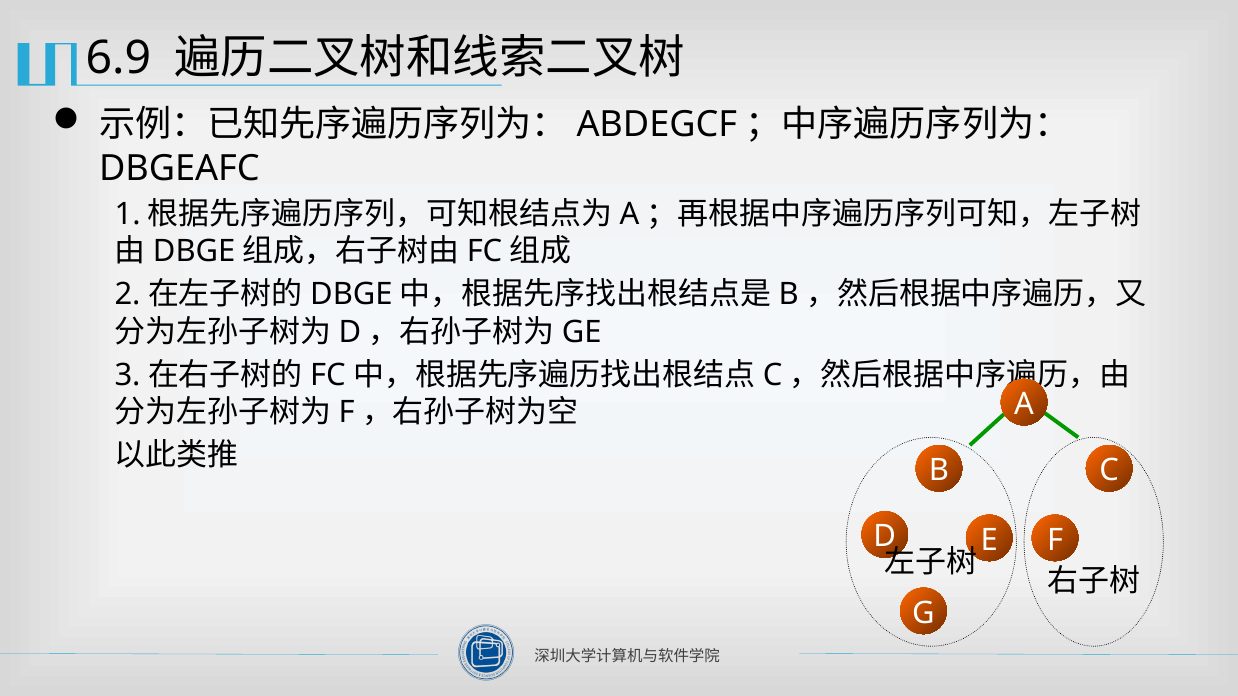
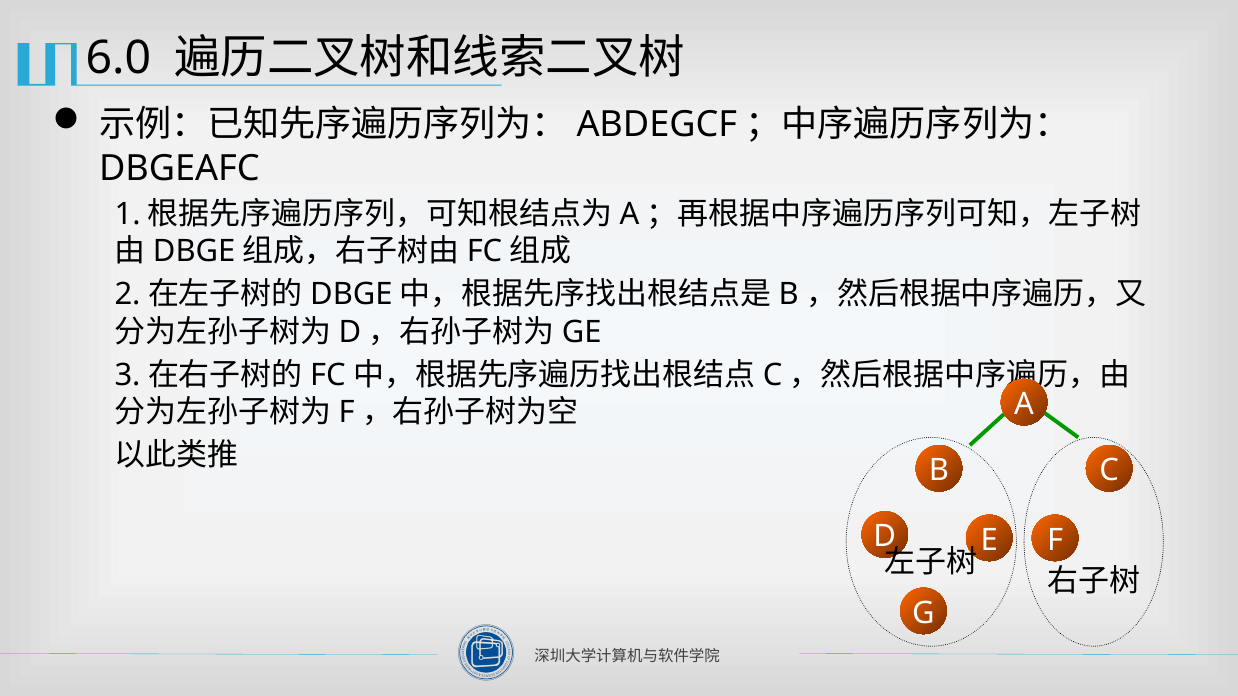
6.9: 6.9 -> 6.0
